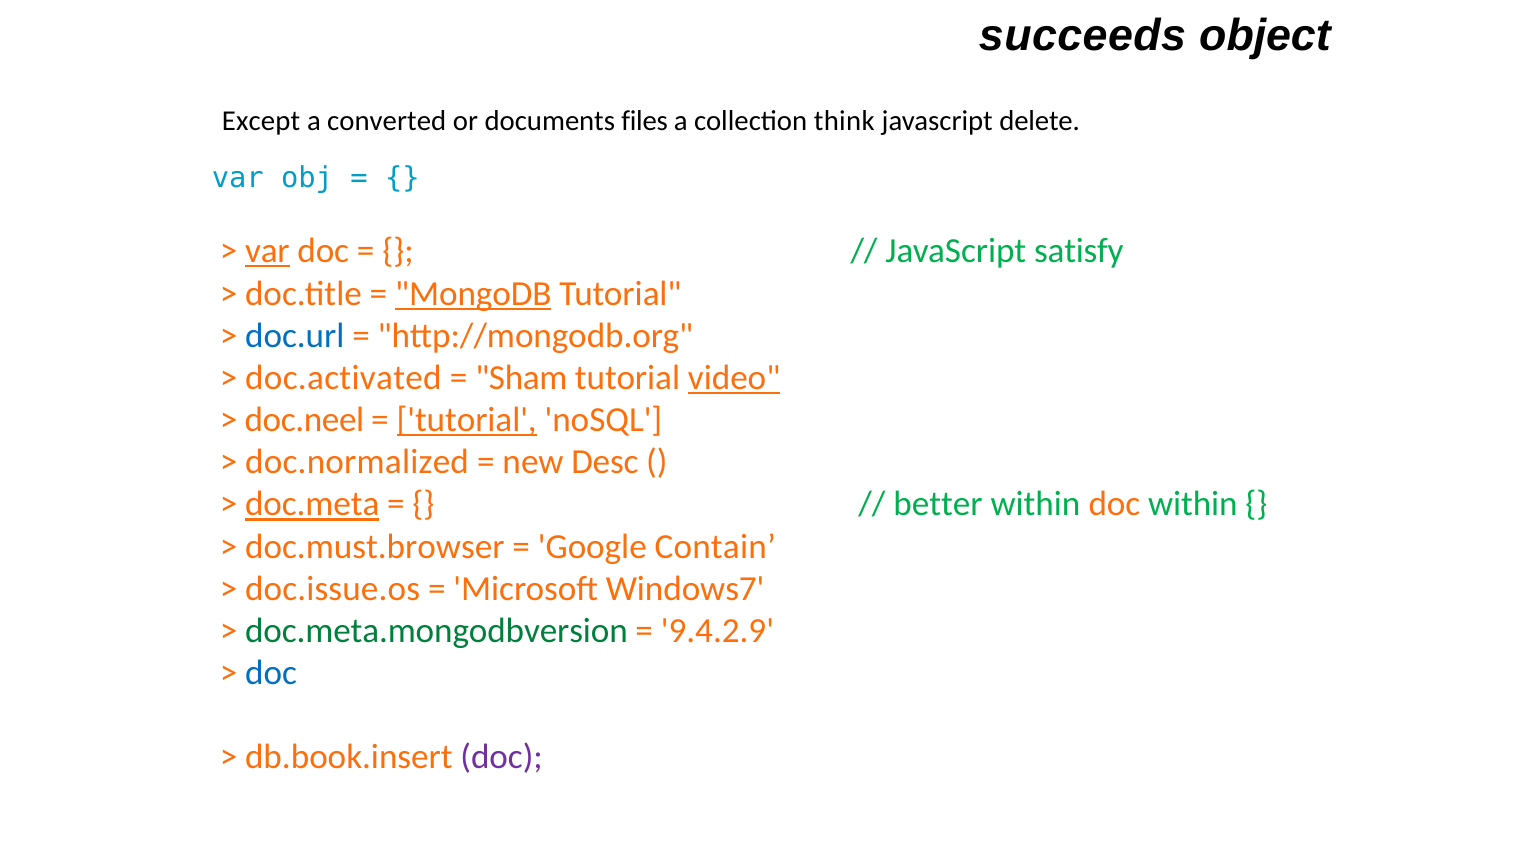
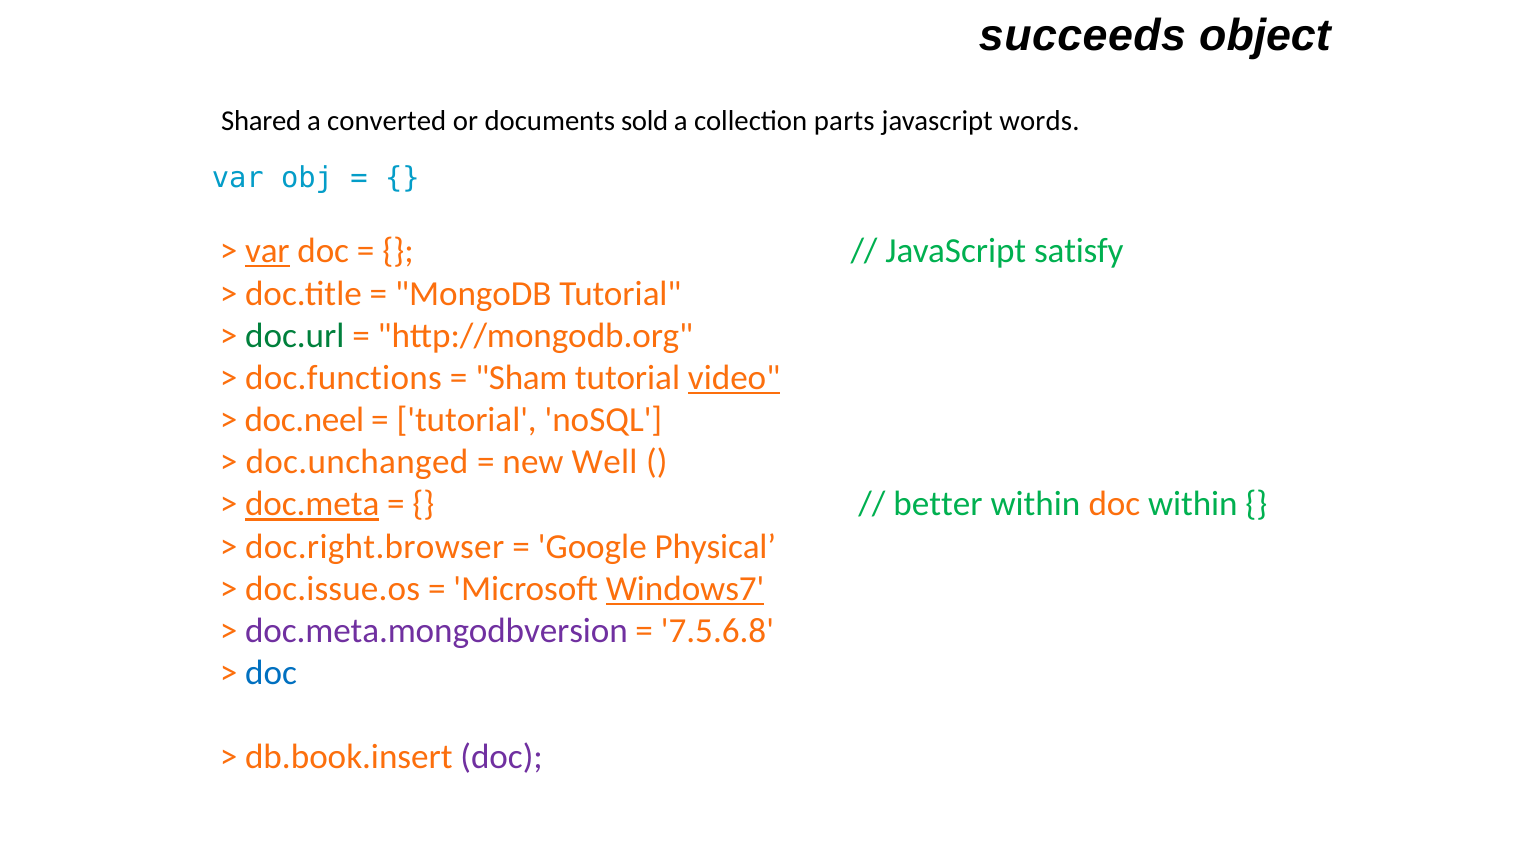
Except: Except -> Shared
files: files -> sold
think: think -> parts
delete: delete -> words
MongoDB underline: present -> none
doc.url colour: blue -> green
doc.activated: doc.activated -> doc.functions
tutorial at (467, 420) underline: present -> none
doc.normalized: doc.normalized -> doc.unchanged
Desc: Desc -> Well
doc.must.browser: doc.must.browser -> doc.right.browser
Contain: Contain -> Physical
Windows7 underline: none -> present
doc.meta.mongodbversion colour: green -> purple
9.4.2.9: 9.4.2.9 -> 7.5.6.8
